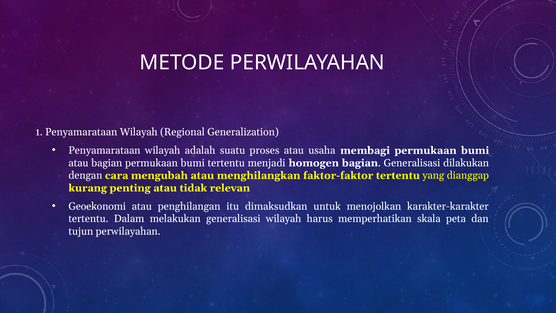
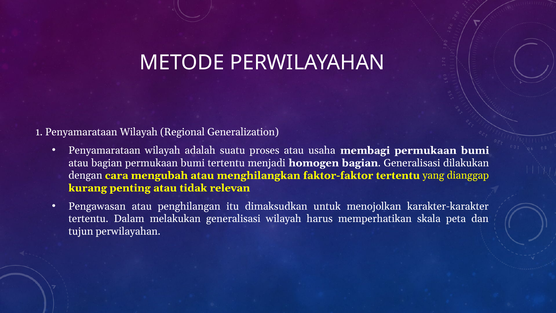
Geoekonomi: Geoekonomi -> Pengawasan
